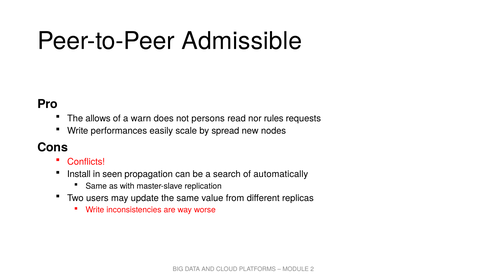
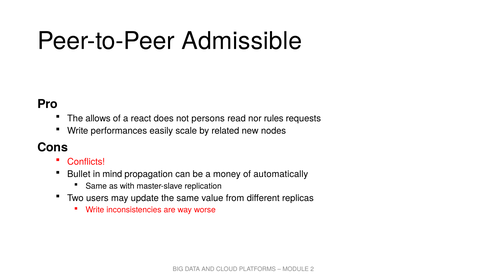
warn: warn -> react
spread: spread -> related
Install: Install -> Bullet
seen: seen -> mind
search: search -> money
